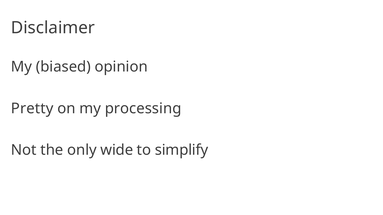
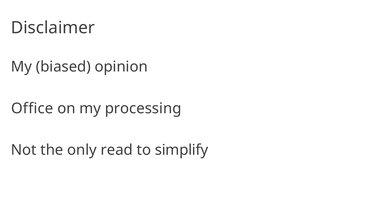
Pretty: Pretty -> Office
wide: wide -> read
